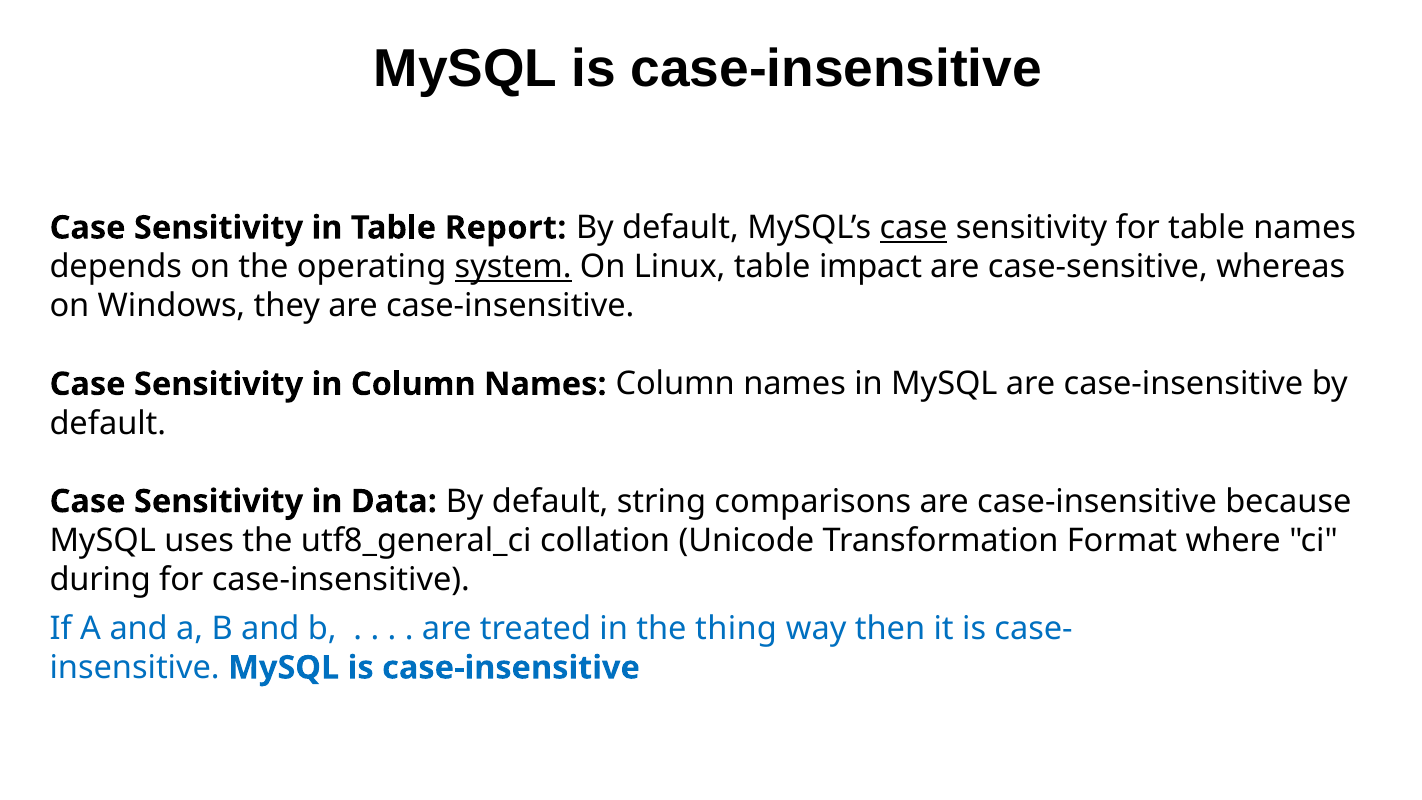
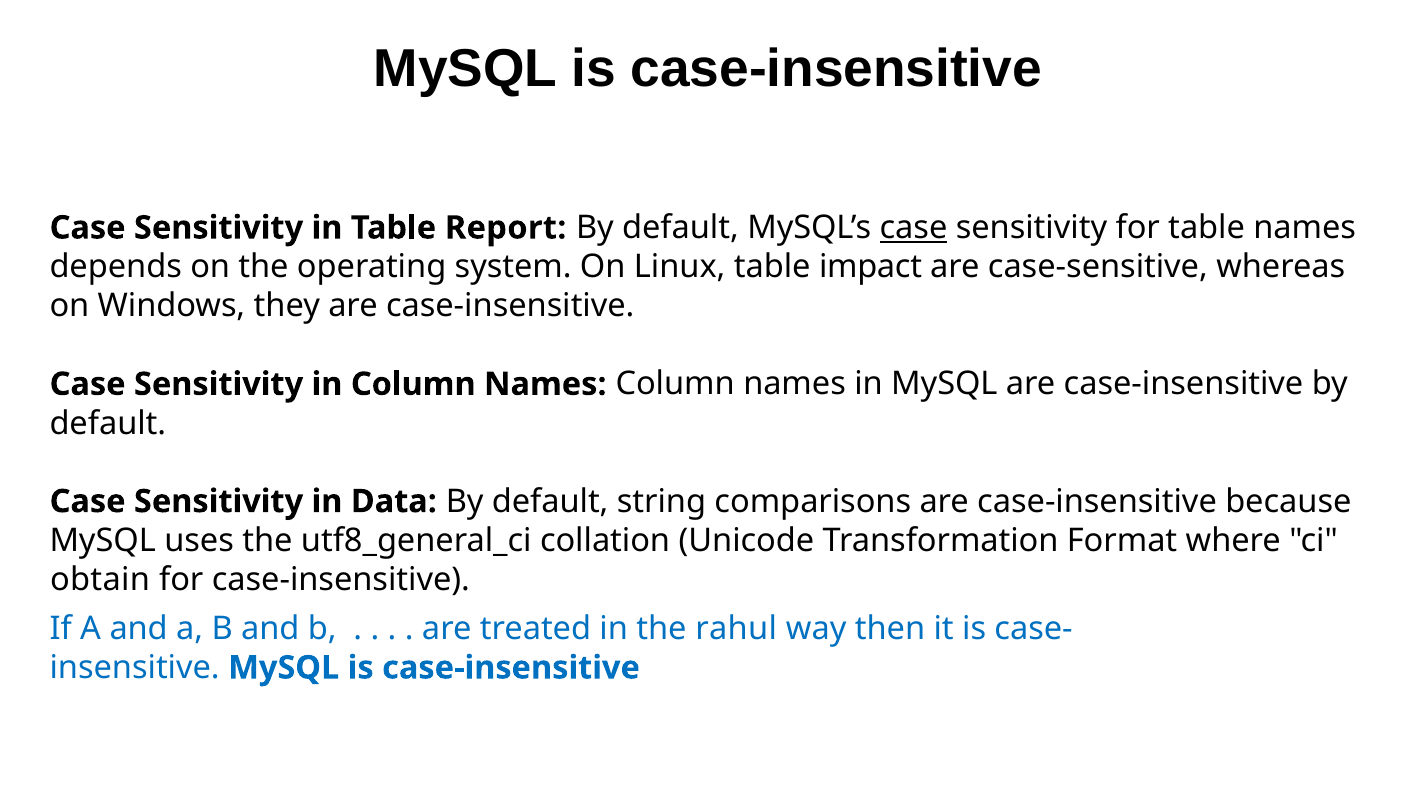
system underline: present -> none
during: during -> obtain
thing: thing -> rahul
